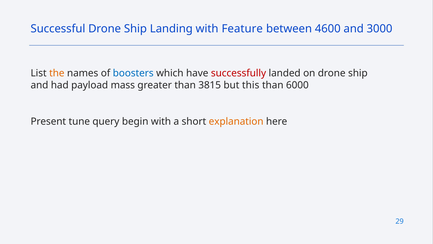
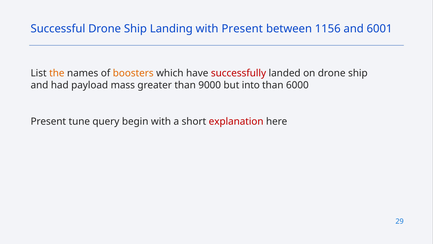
with Feature: Feature -> Present
4600: 4600 -> 1156
3000: 3000 -> 6001
boosters colour: blue -> orange
3815: 3815 -> 9000
this: this -> into
explanation colour: orange -> red
